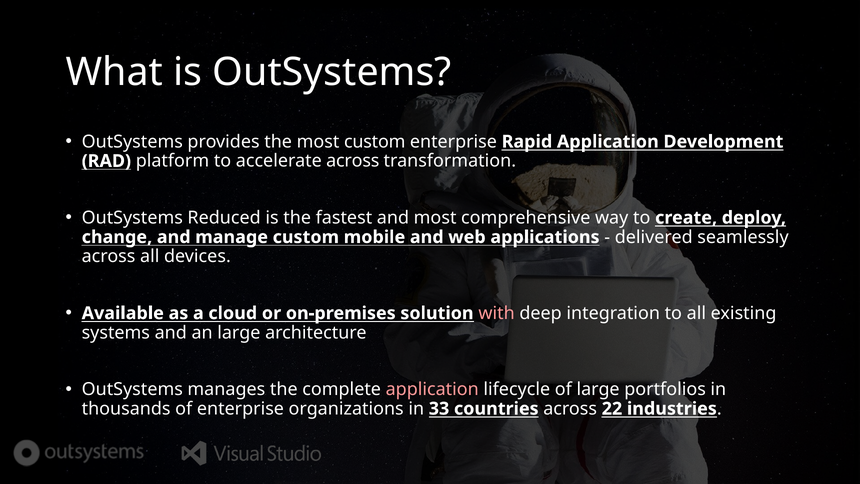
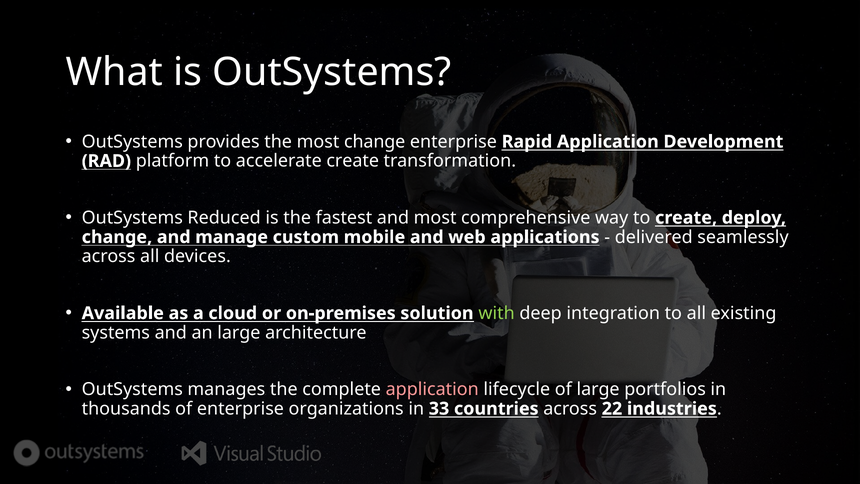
most custom: custom -> change
accelerate across: across -> create
with colour: pink -> light green
